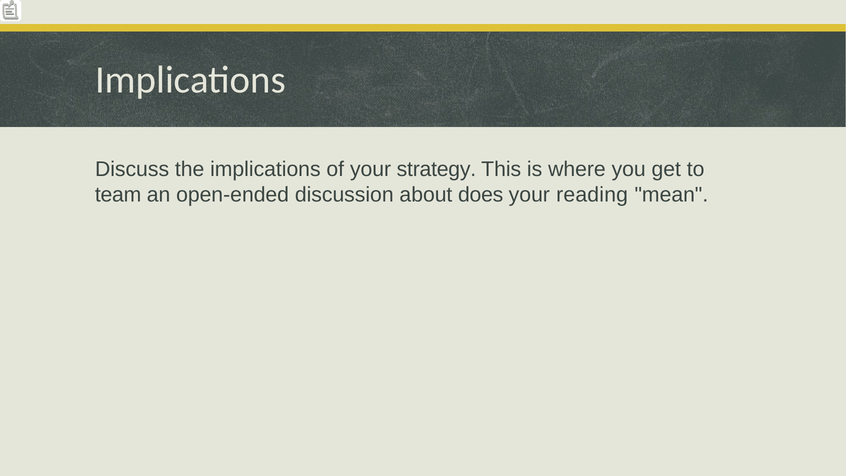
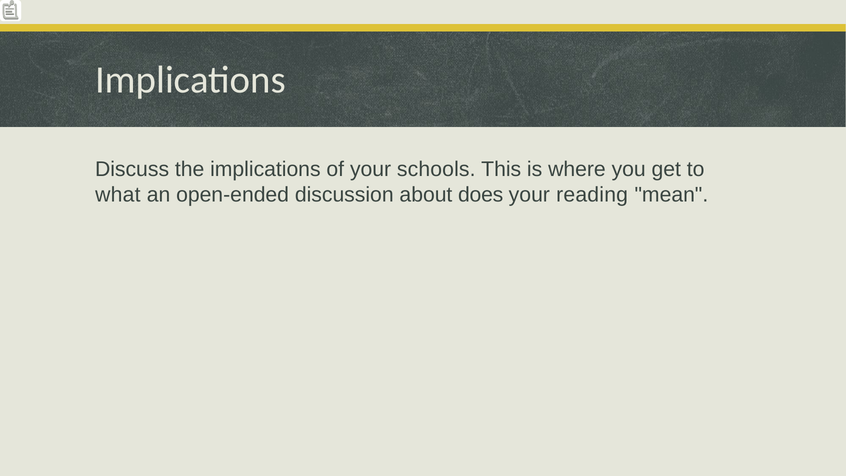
strategy: strategy -> schools
team: team -> what
